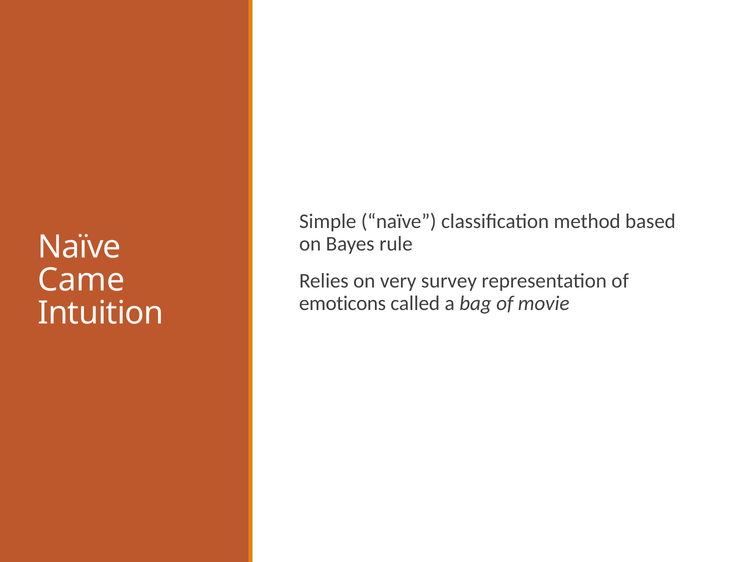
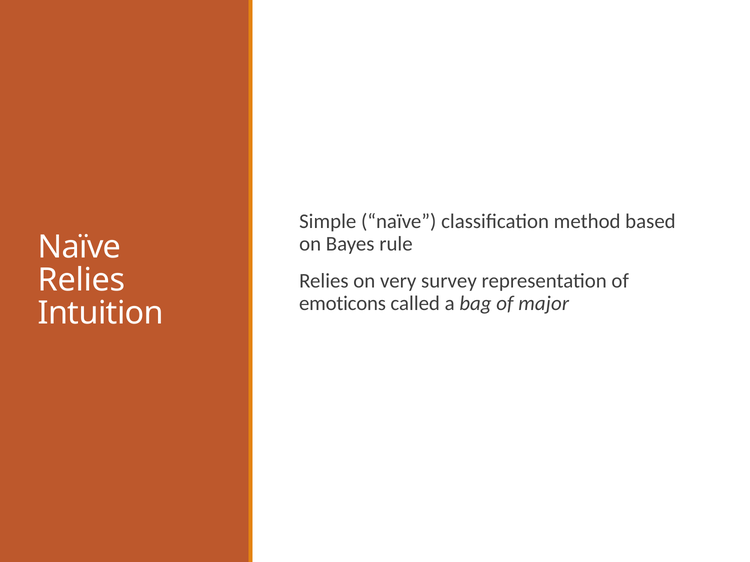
Came at (81, 280): Came -> Relies
movie: movie -> major
